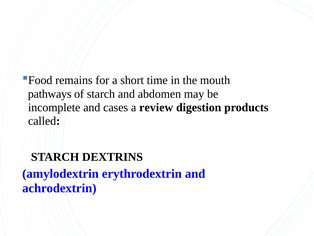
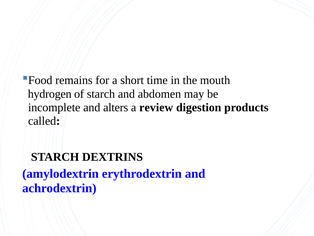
pathways: pathways -> hydrogen
cases: cases -> alters
